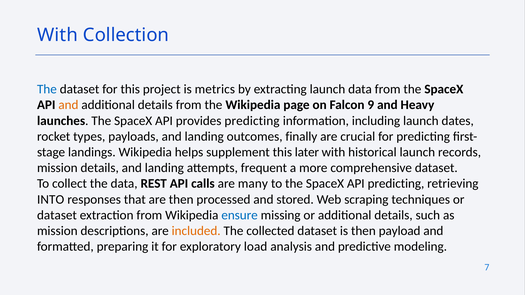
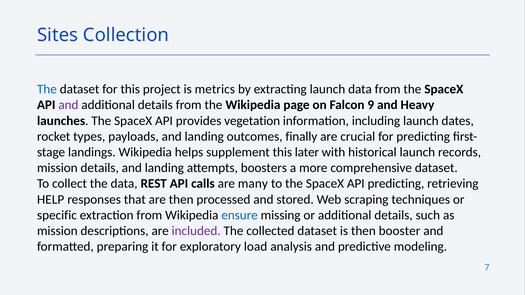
With at (58, 35): With -> Sites
and at (68, 105) colour: orange -> purple
provides predicting: predicting -> vegetation
frequent: frequent -> boosters
INTO: INTO -> HELP
dataset at (57, 215): dataset -> specific
included colour: orange -> purple
payload: payload -> booster
